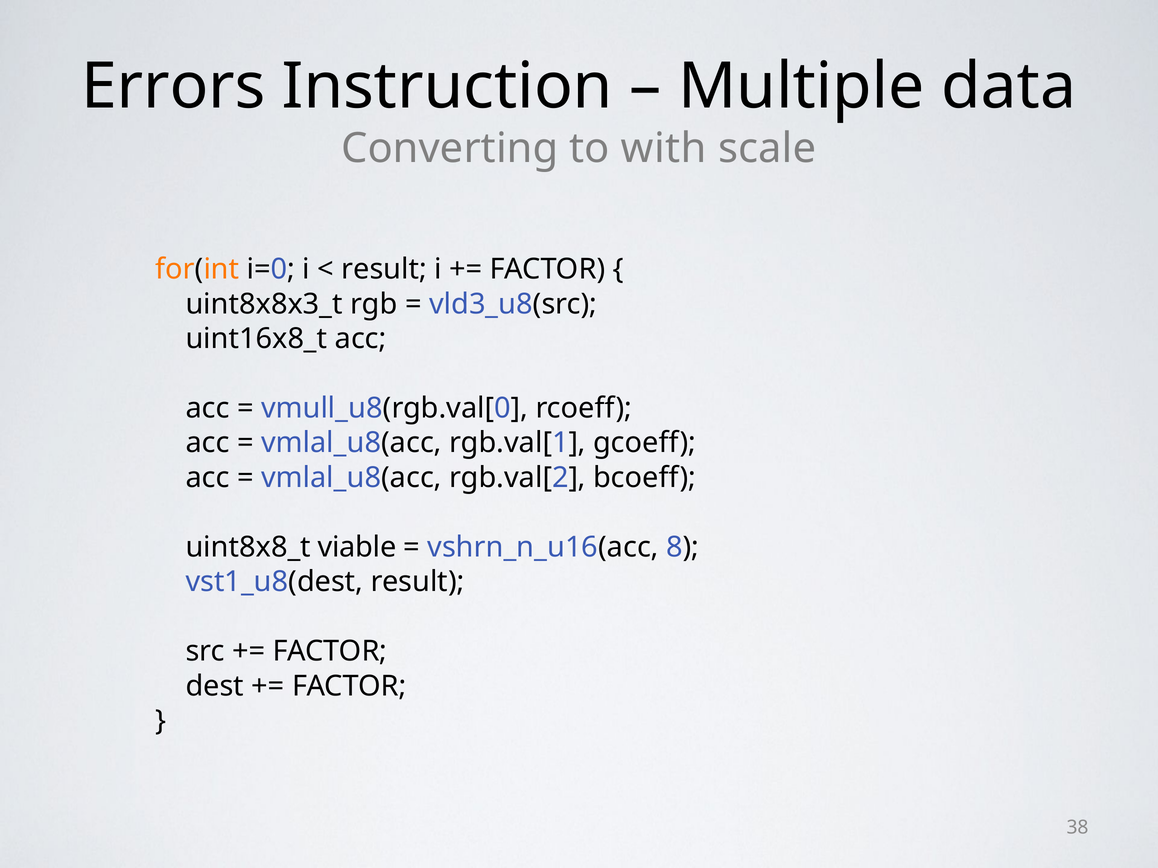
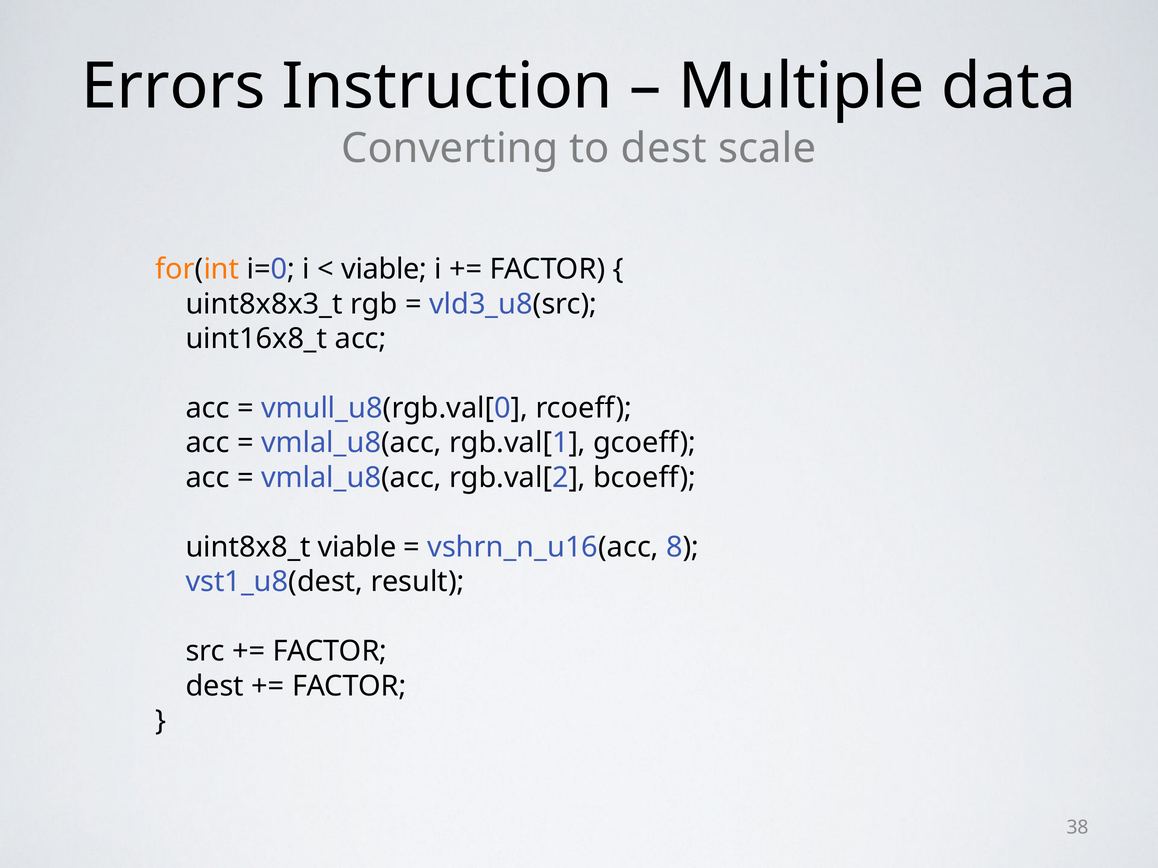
to with: with -> dest
result at (384, 270): result -> viable
